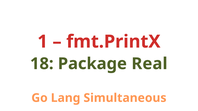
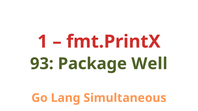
18: 18 -> 93
Real: Real -> Well
